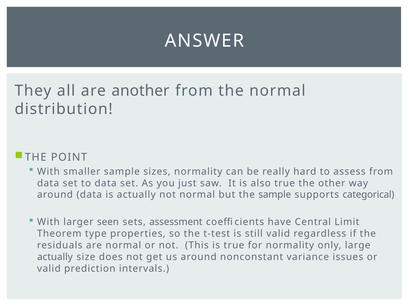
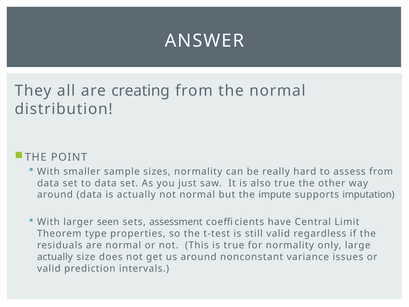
another: another -> creating
the sample: sample -> impute
categorical: categorical -> imputation
